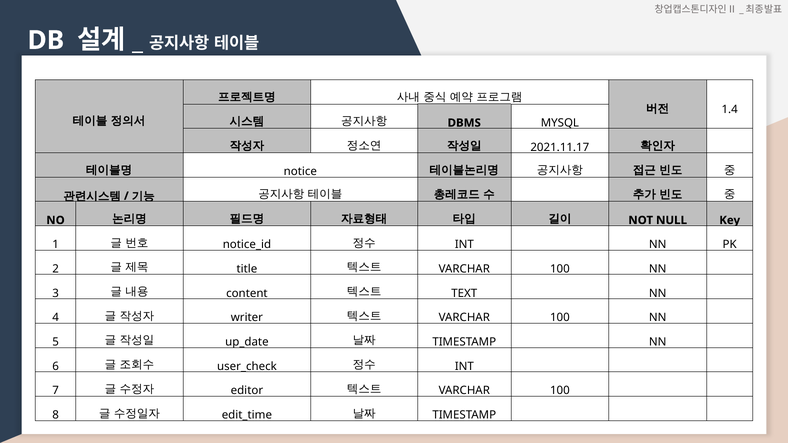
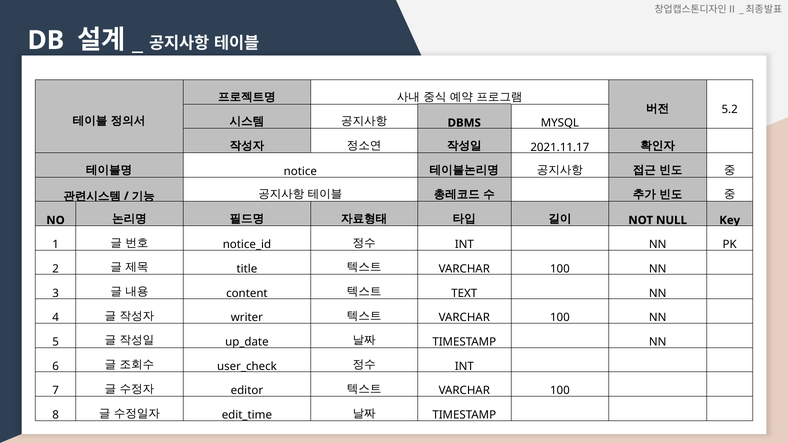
1.4: 1.4 -> 5.2
